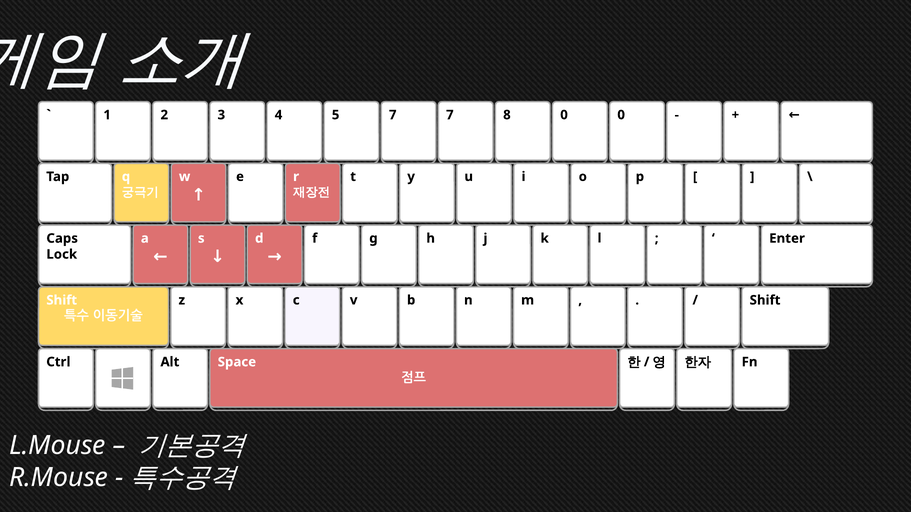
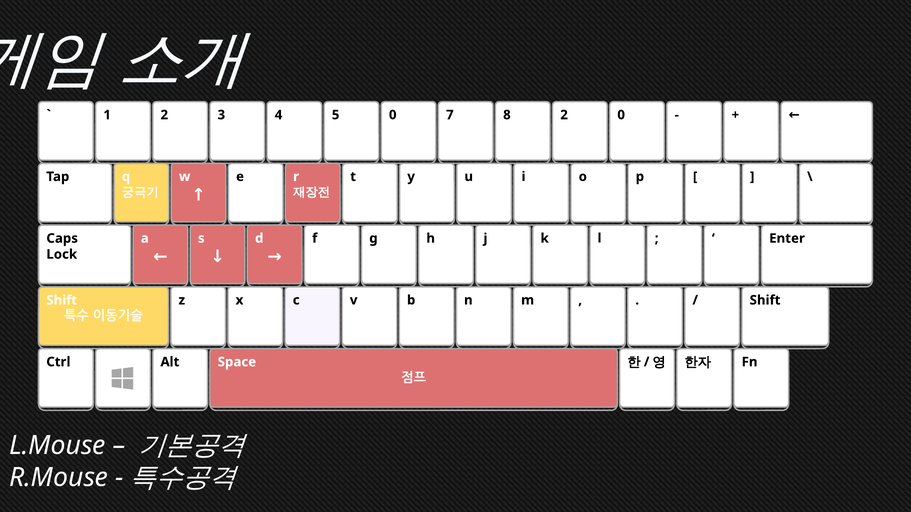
5 7: 7 -> 0
8 0: 0 -> 2
